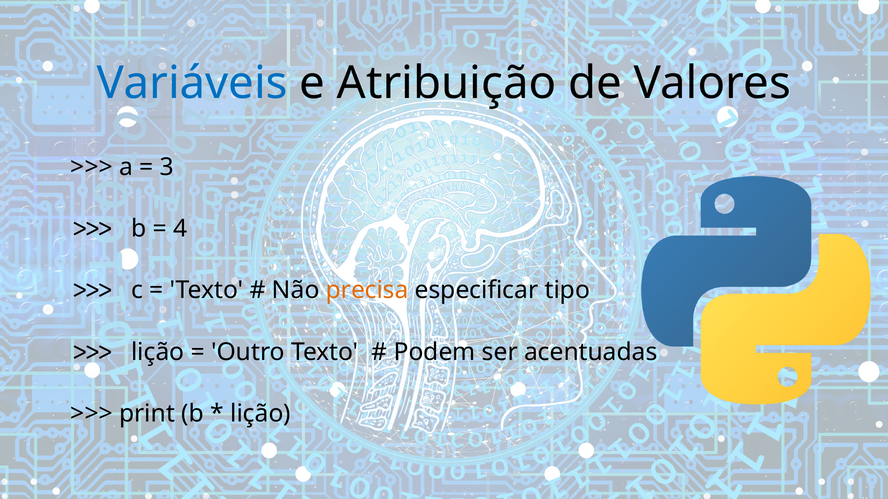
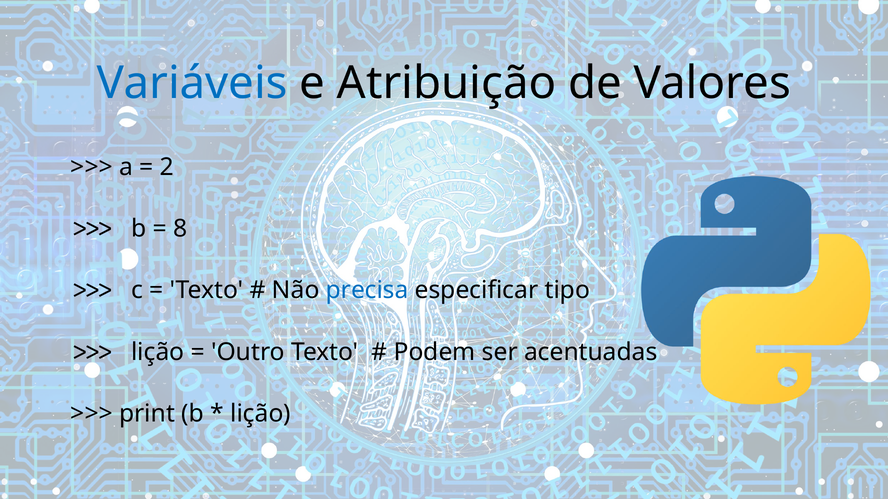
3: 3 -> 2
4: 4 -> 8
precisa colour: orange -> blue
